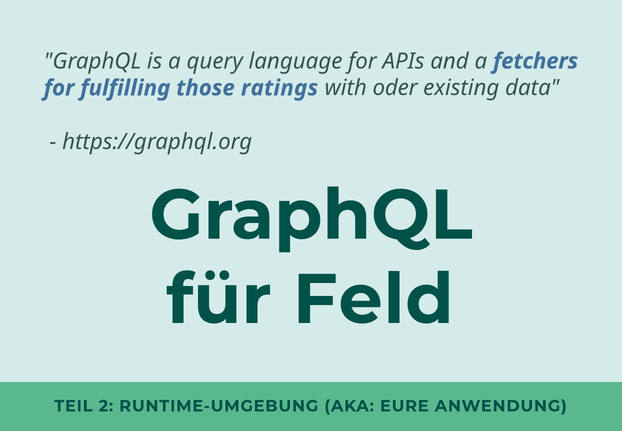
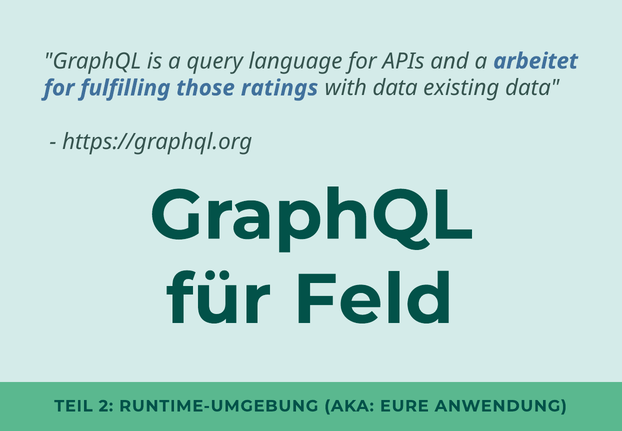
fetchers: fetchers -> arbeitet
with oder: oder -> data
